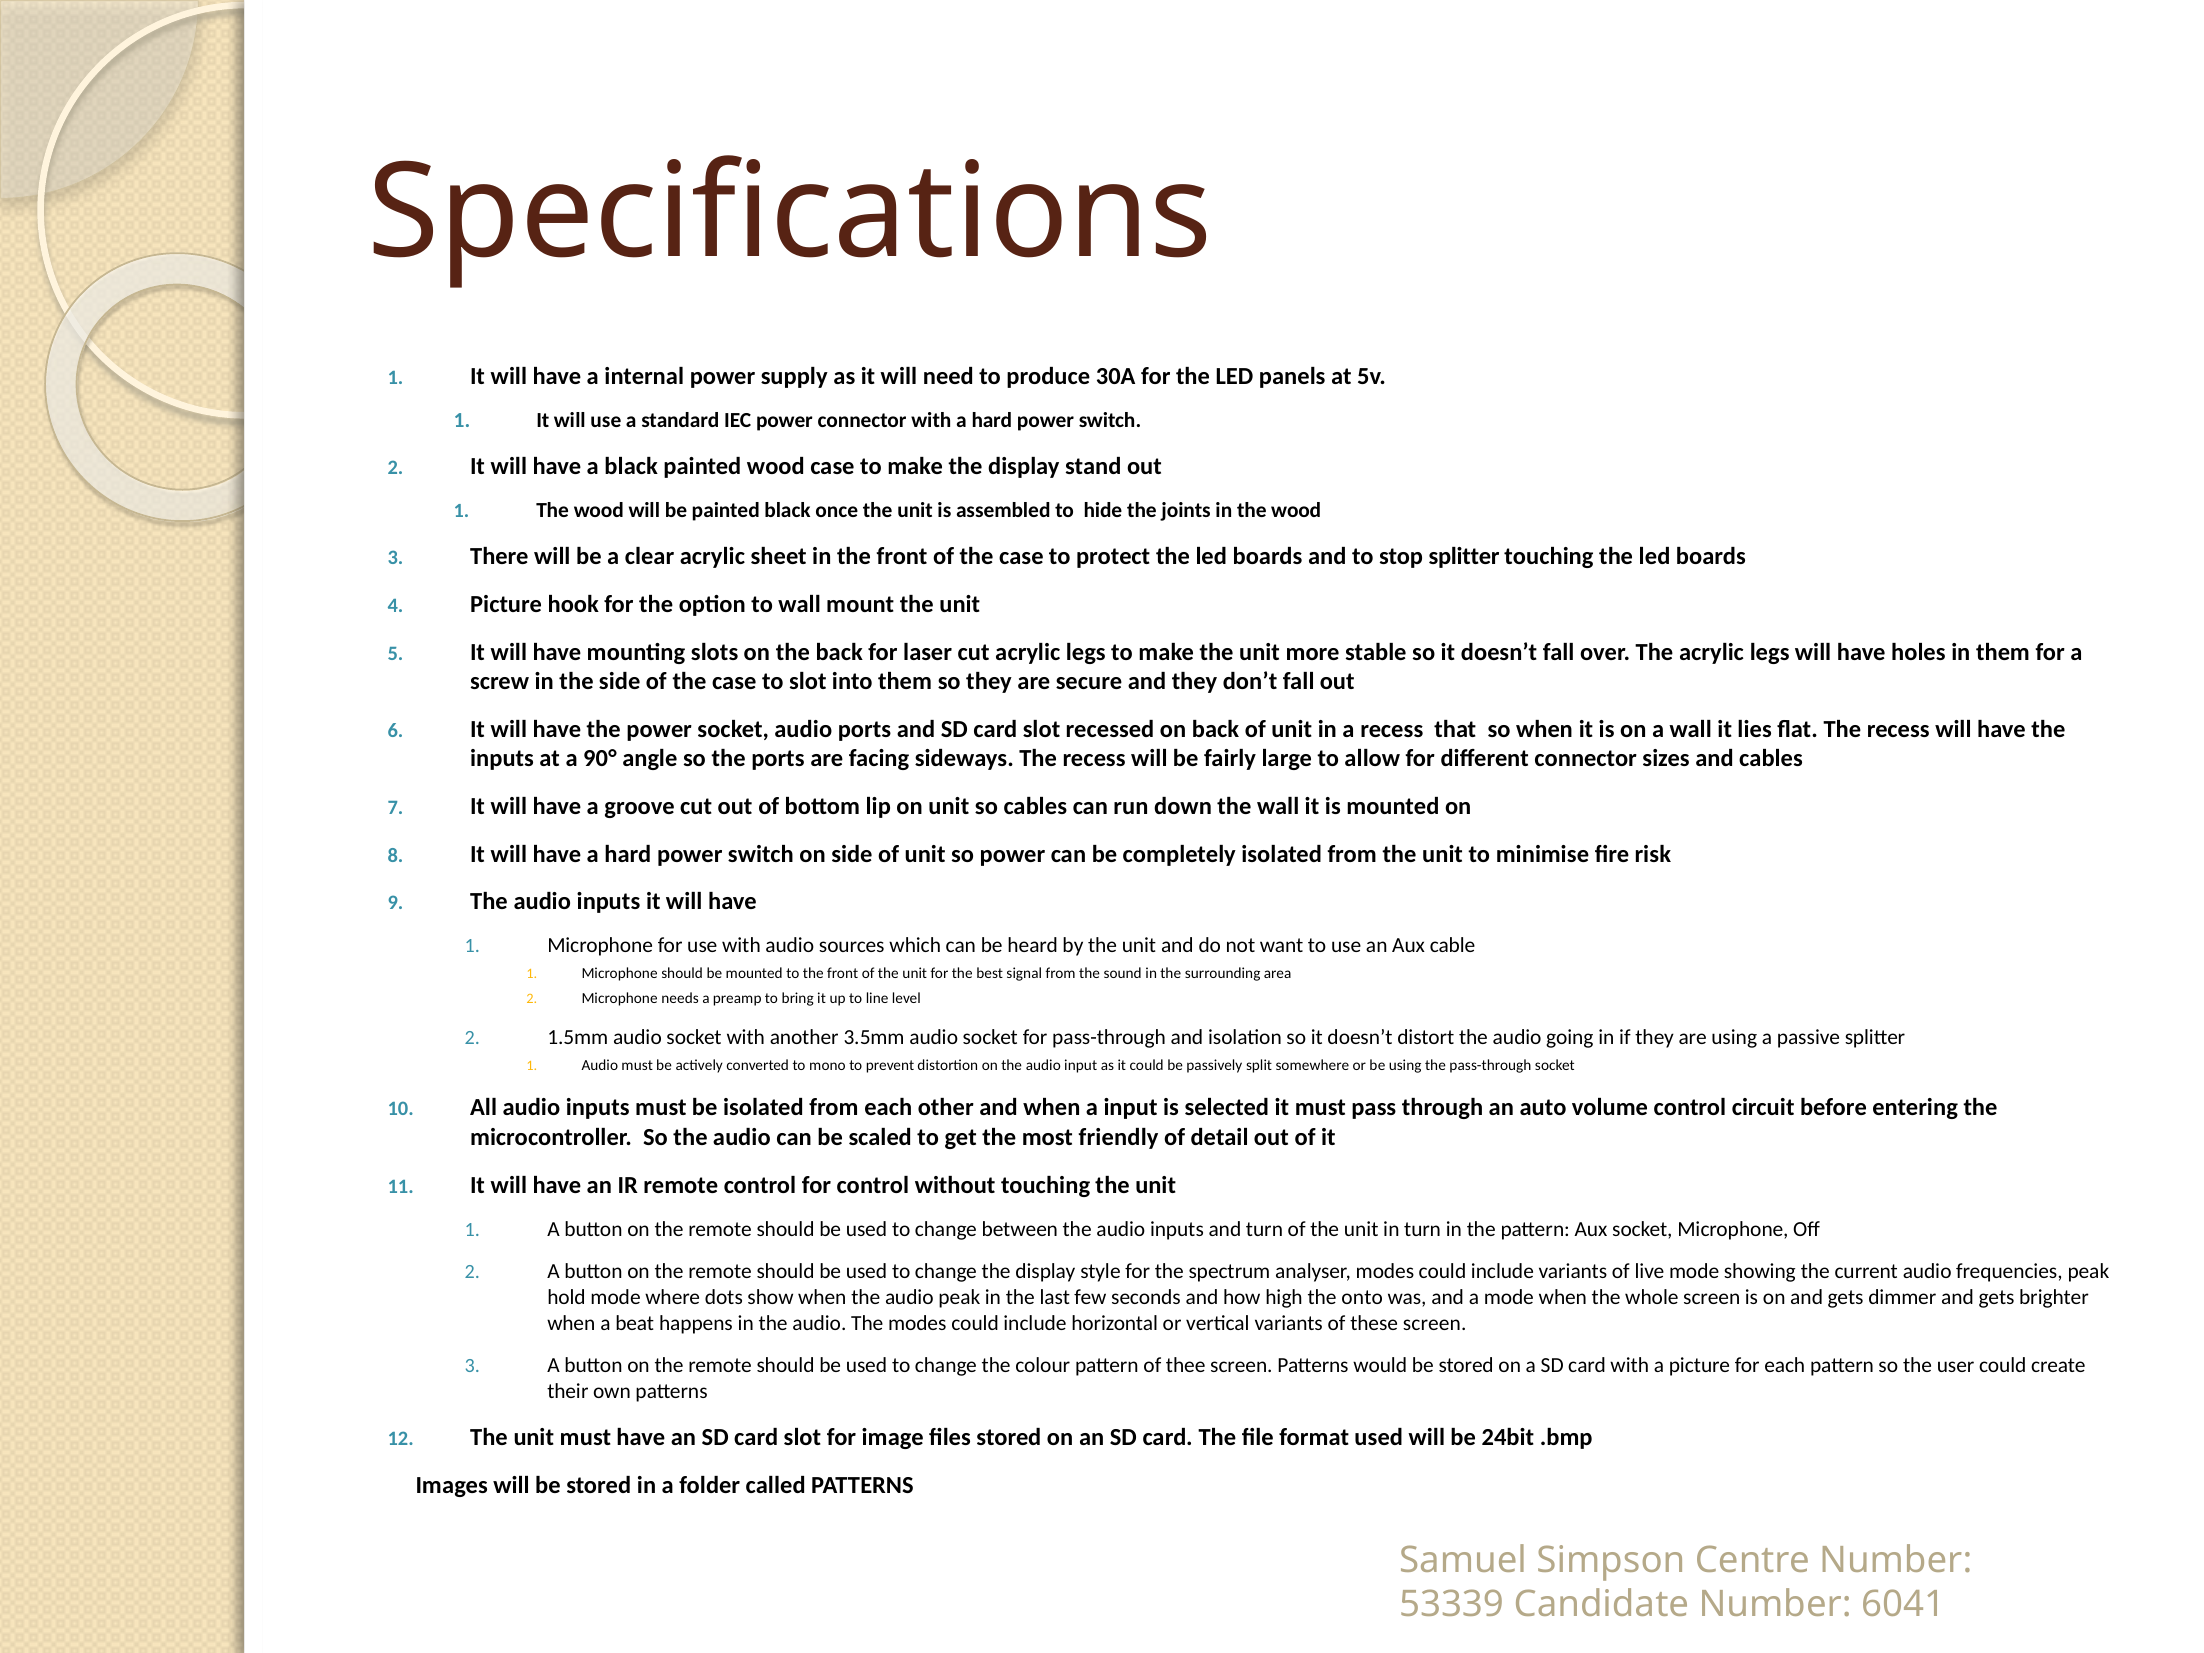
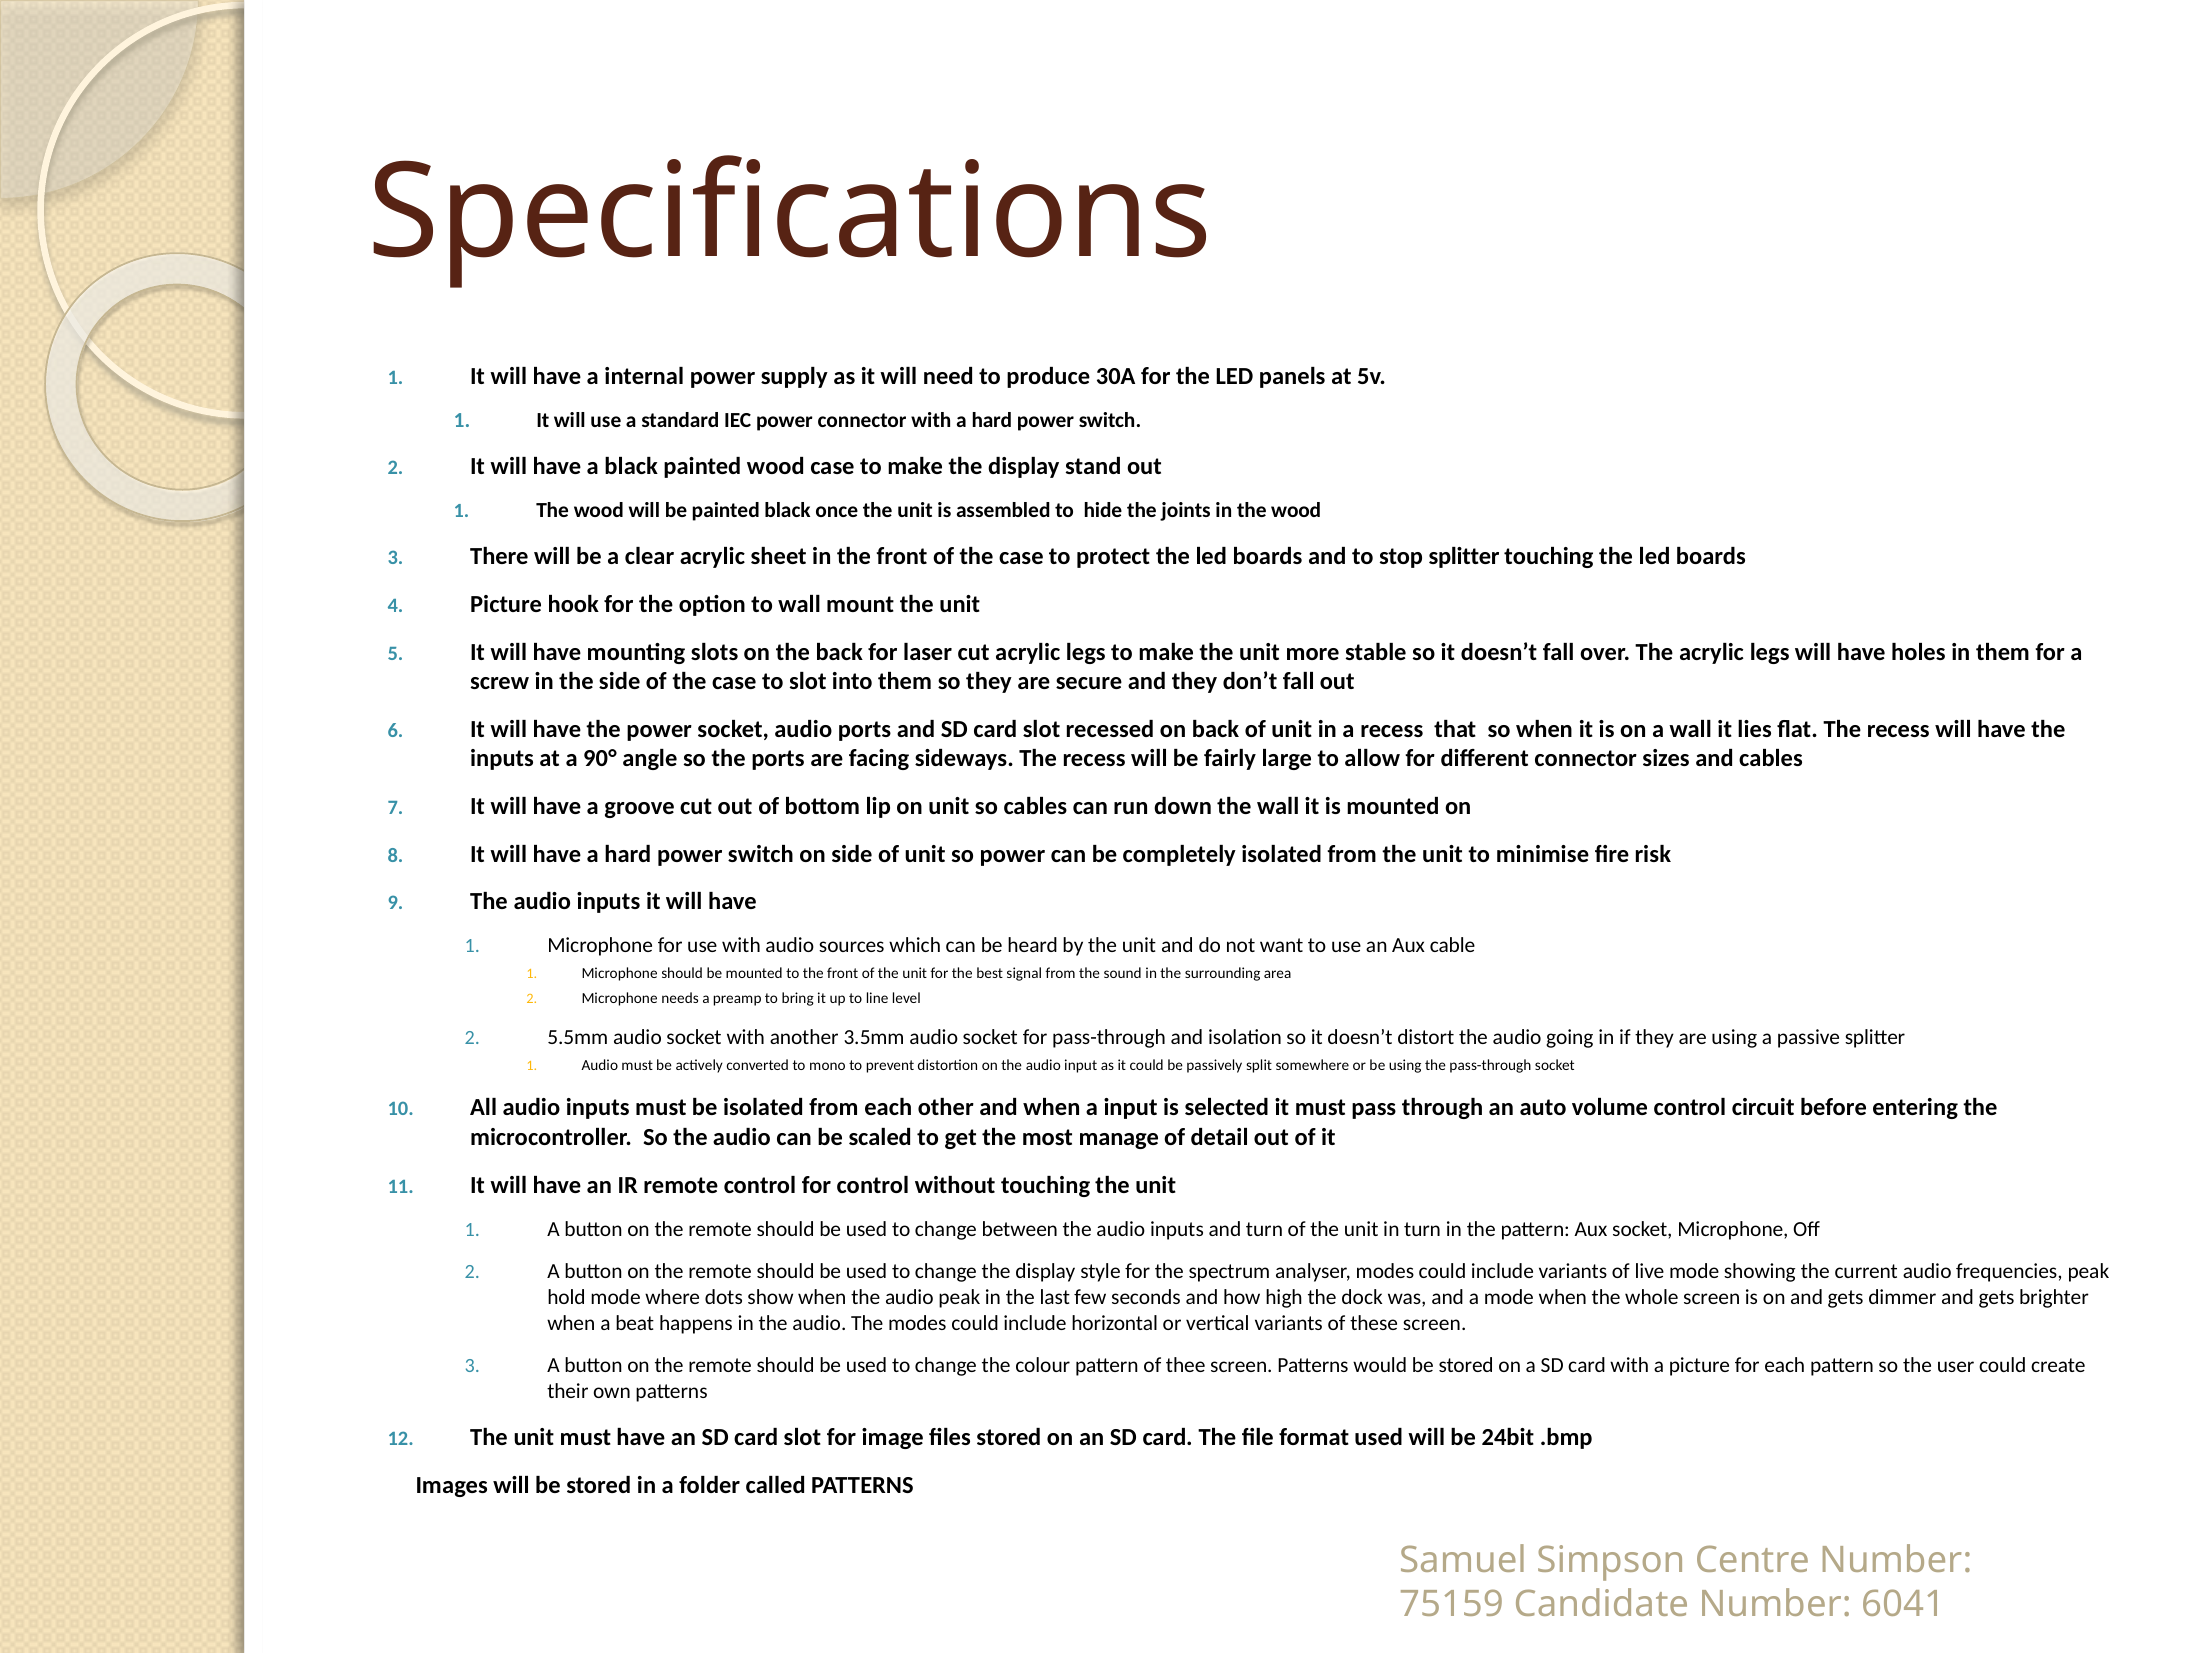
1.5mm: 1.5mm -> 5.5mm
friendly: friendly -> manage
onto: onto -> dock
53339: 53339 -> 75159
